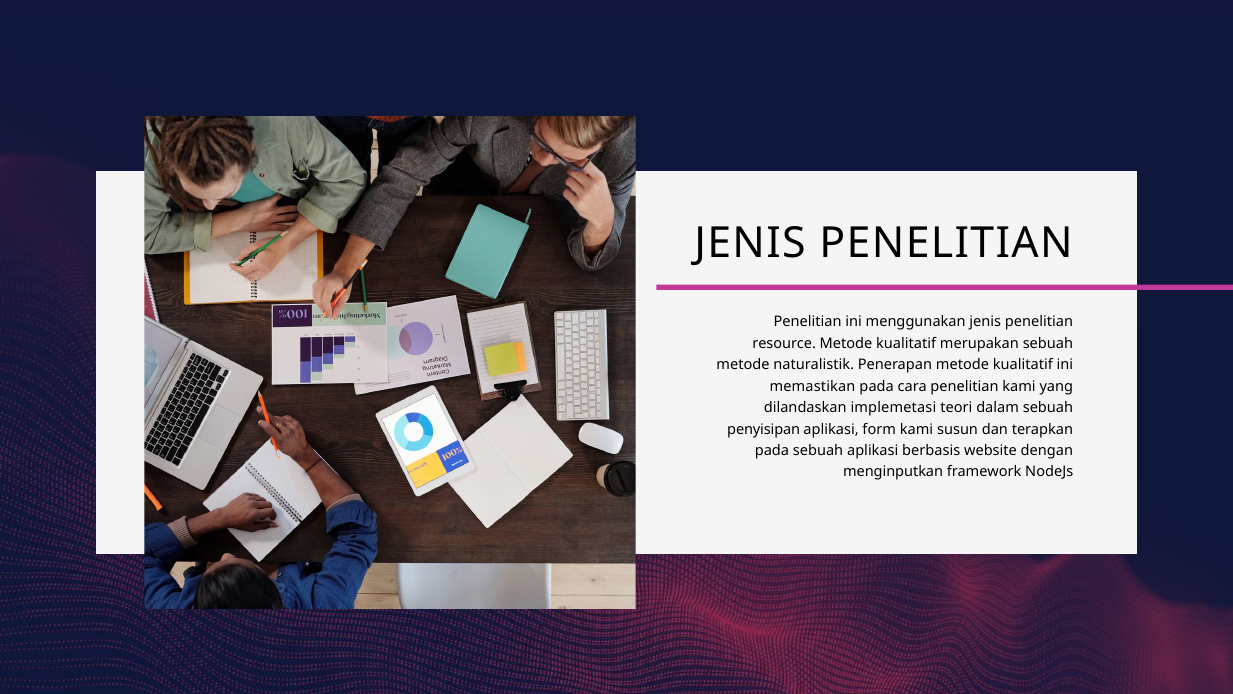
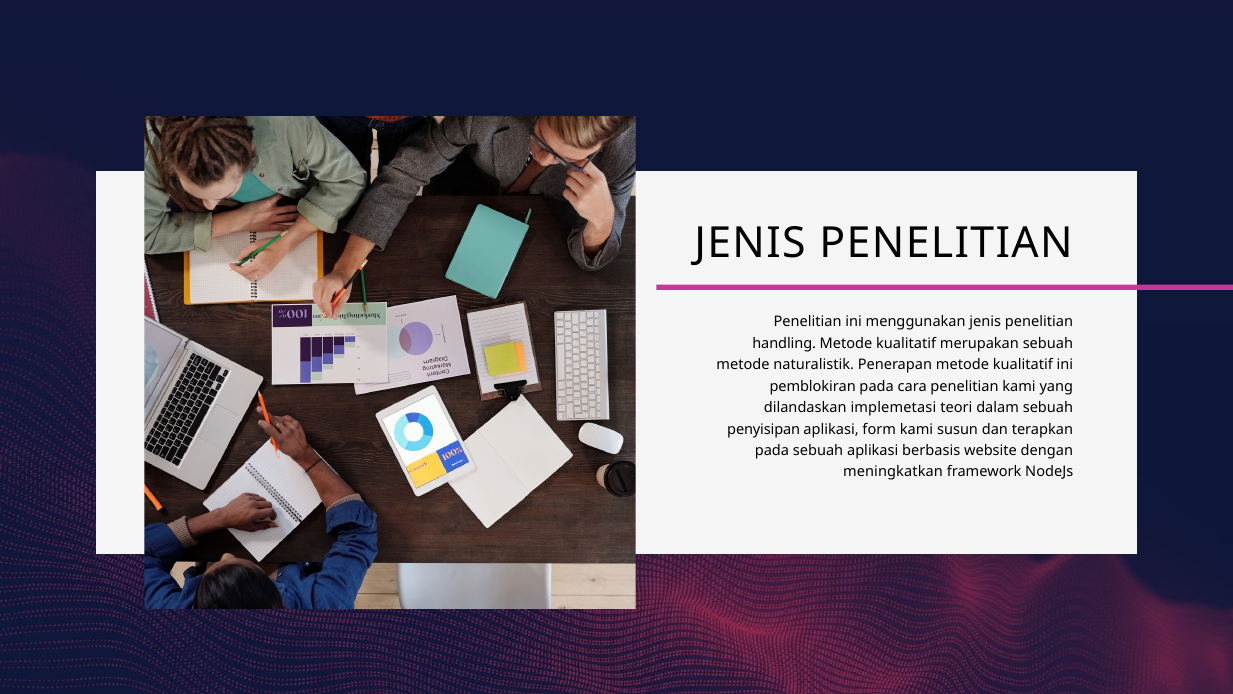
resource: resource -> handling
memastikan: memastikan -> pemblokiran
menginputkan: menginputkan -> meningkatkan
